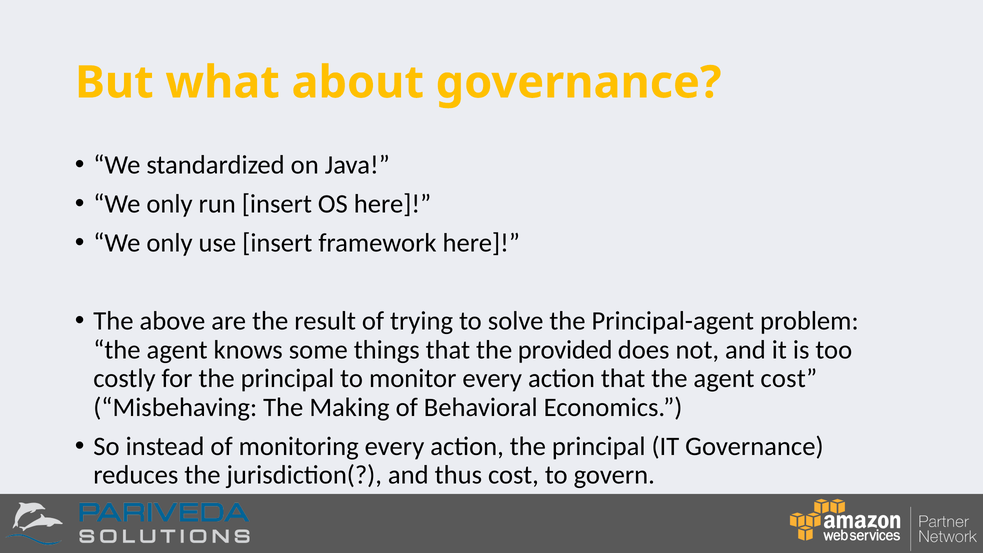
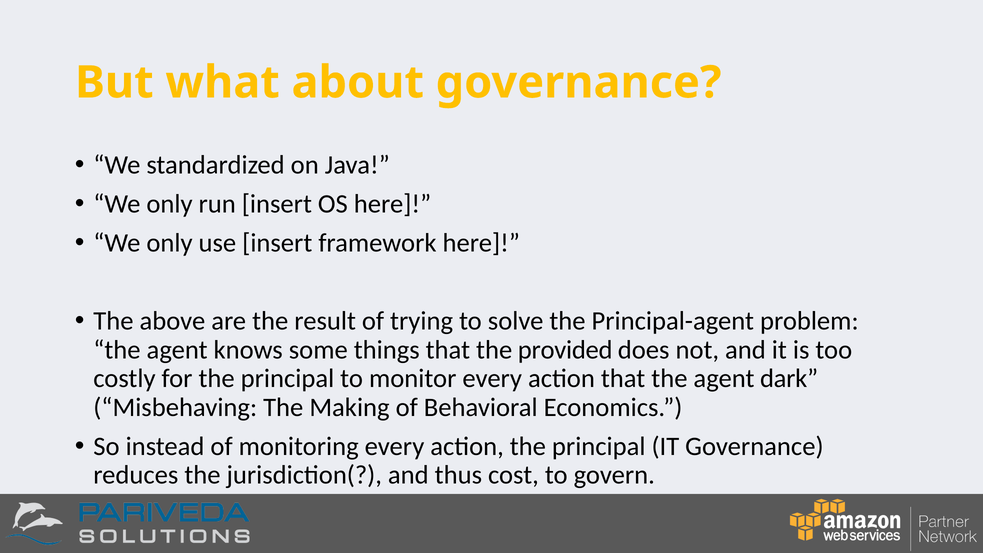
agent cost: cost -> dark
